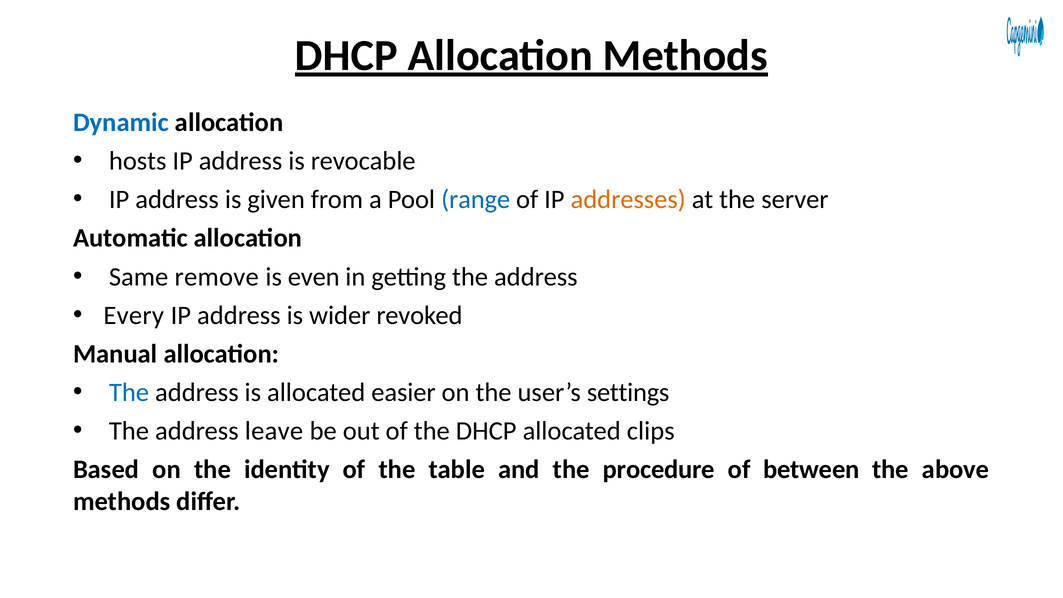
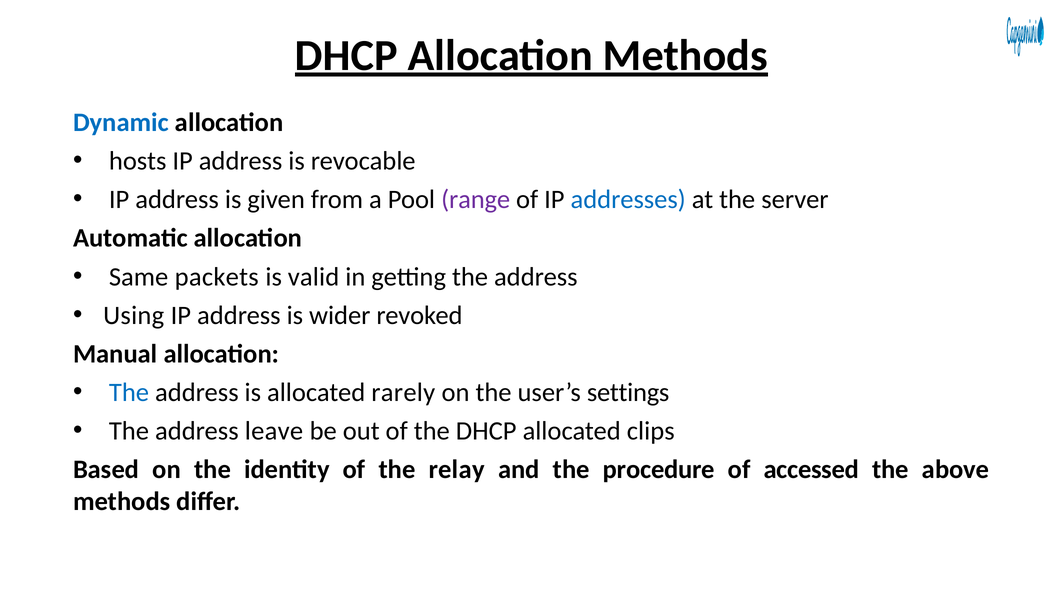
range colour: blue -> purple
addresses colour: orange -> blue
remove: remove -> packets
even: even -> valid
Every: Every -> Using
easier: easier -> rarely
table: table -> relay
between: between -> accessed
